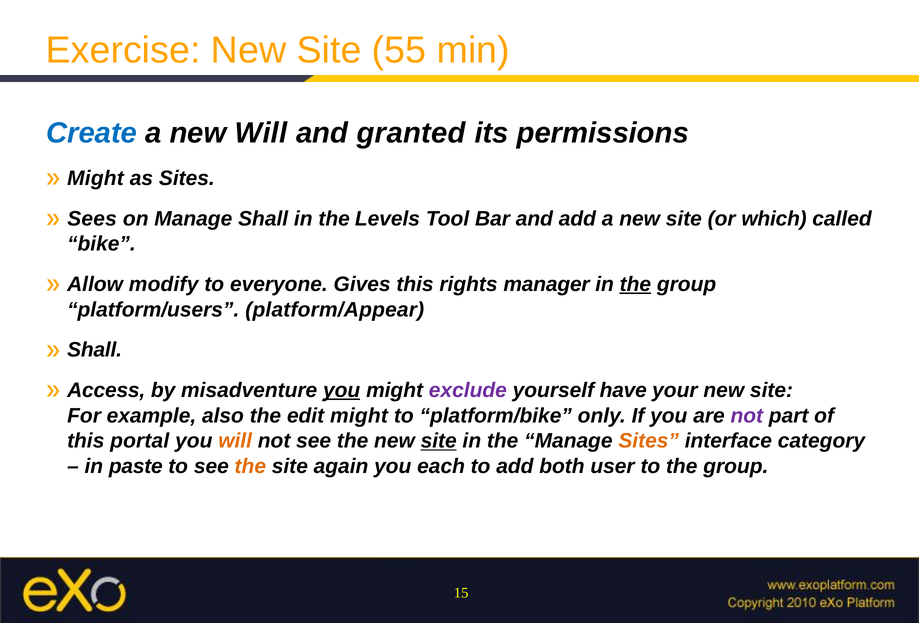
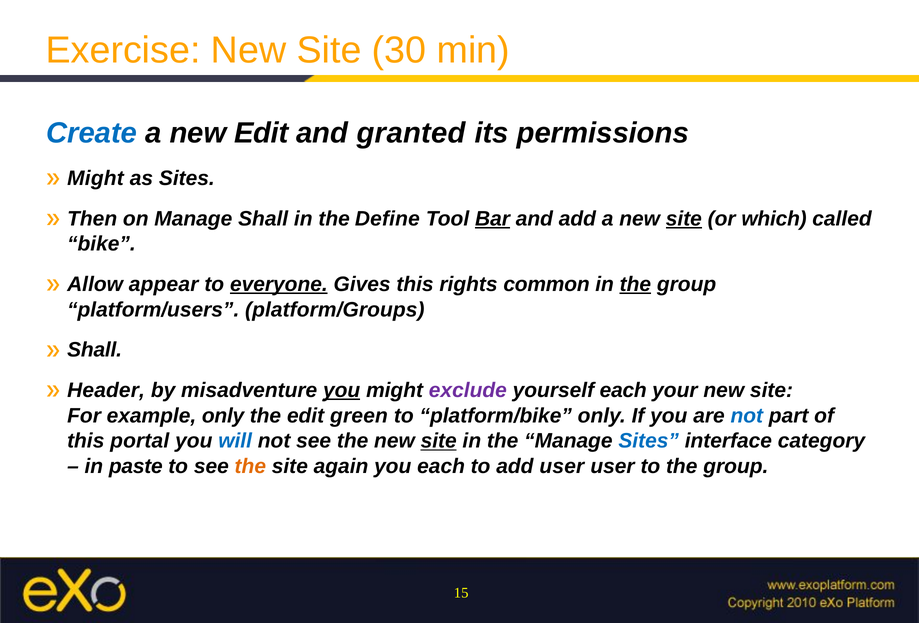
55: 55 -> 30
new Will: Will -> Edit
Sees: Sees -> Then
Levels: Levels -> Define
Bar underline: none -> present
site at (684, 218) underline: none -> present
modify: modify -> appear
everyone underline: none -> present
manager: manager -> common
platform/Appear: platform/Appear -> platform/Groups
Access: Access -> Header
yourself have: have -> each
example also: also -> only
edit might: might -> green
not at (747, 415) colour: purple -> blue
will at (235, 441) colour: orange -> blue
Sites at (649, 441) colour: orange -> blue
add both: both -> user
